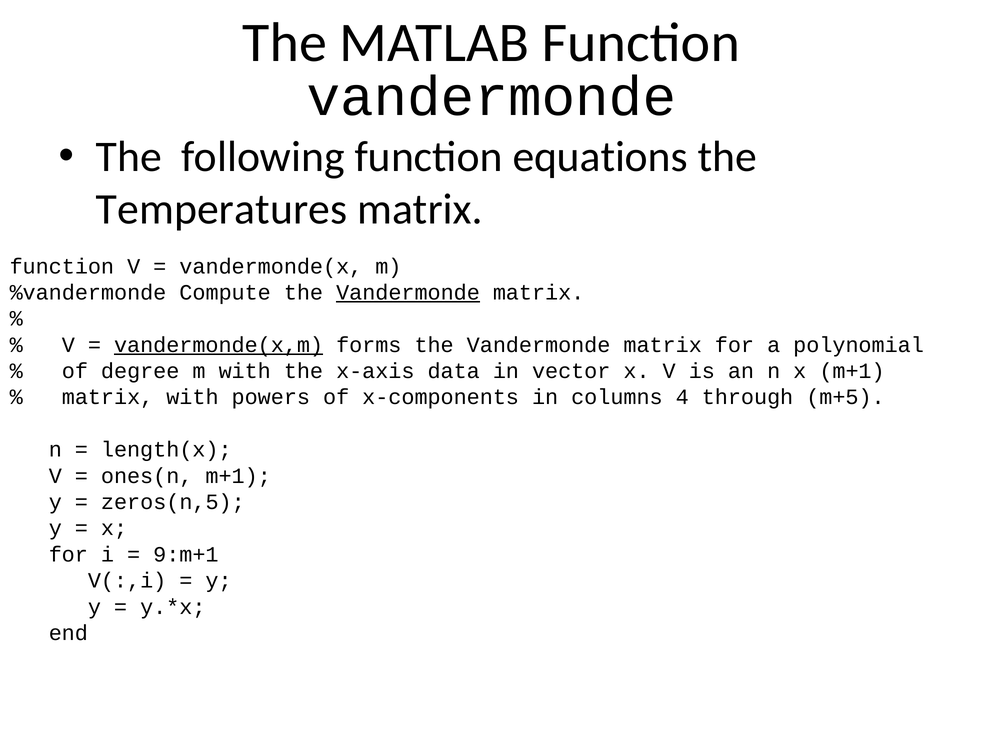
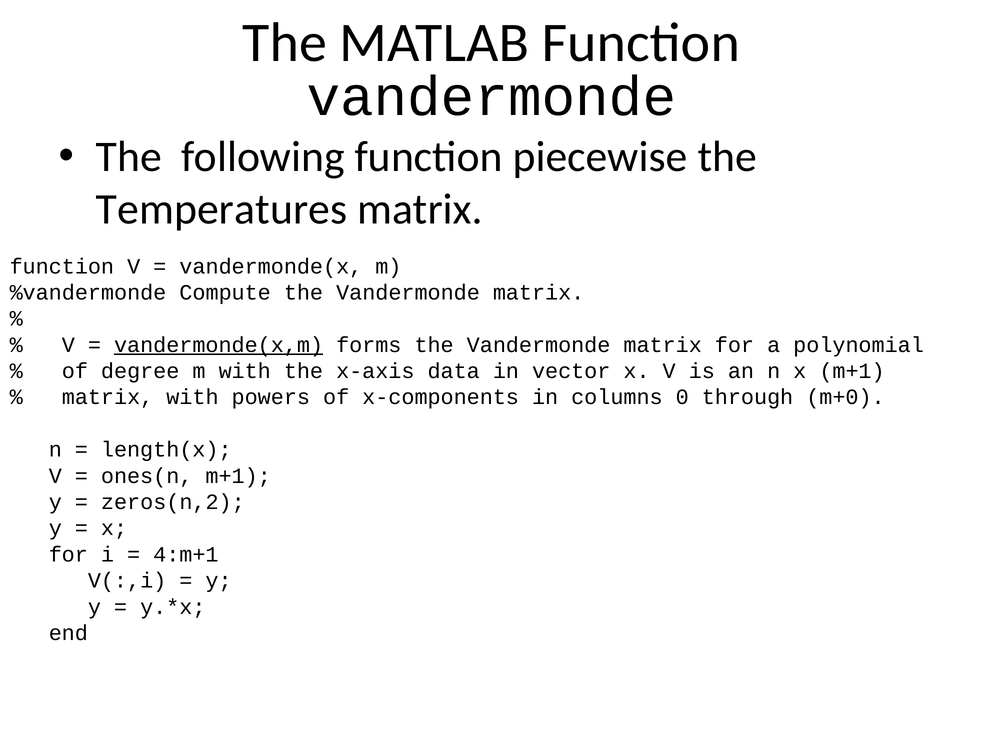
equations: equations -> piecewise
Vandermonde at (408, 293) underline: present -> none
4: 4 -> 0
m+5: m+5 -> m+0
zeros(n,5: zeros(n,5 -> zeros(n,2
9:m+1: 9:m+1 -> 4:m+1
